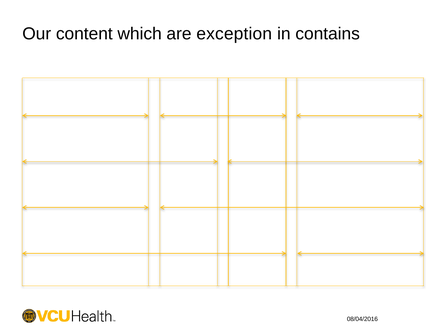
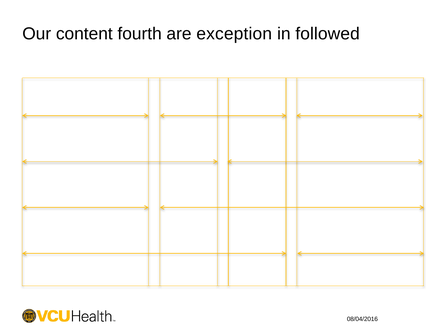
which: which -> fourth
contains: contains -> followed
